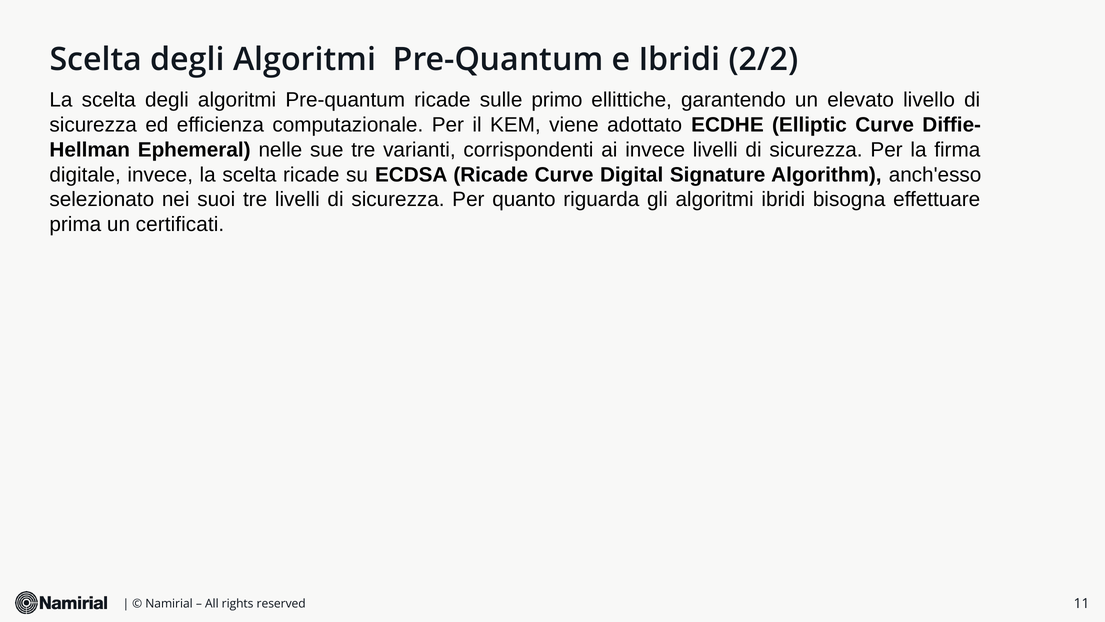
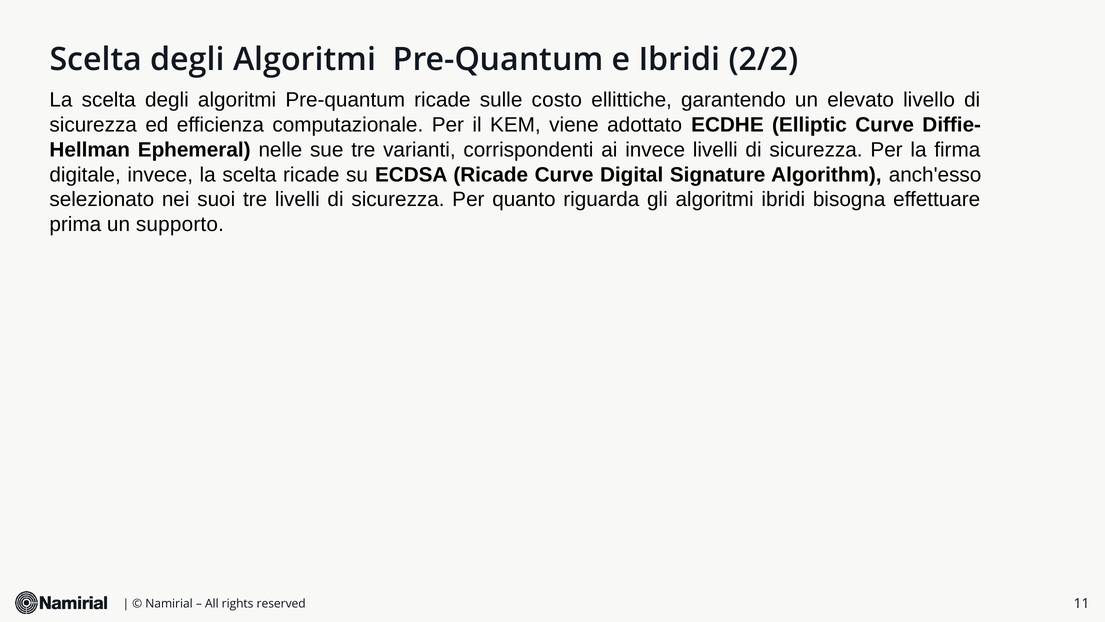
primo: primo -> costo
certificati: certificati -> supporto
